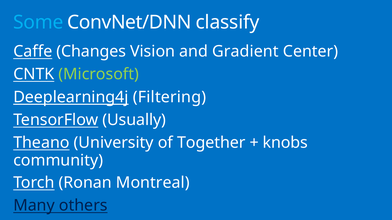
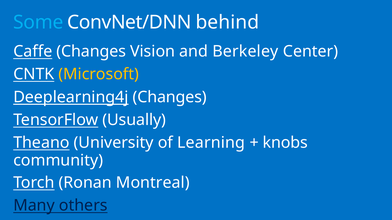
classify: classify -> behind
Gradient: Gradient -> Berkeley
Microsoft colour: light green -> yellow
Deeplearning4j Filtering: Filtering -> Changes
Together: Together -> Learning
